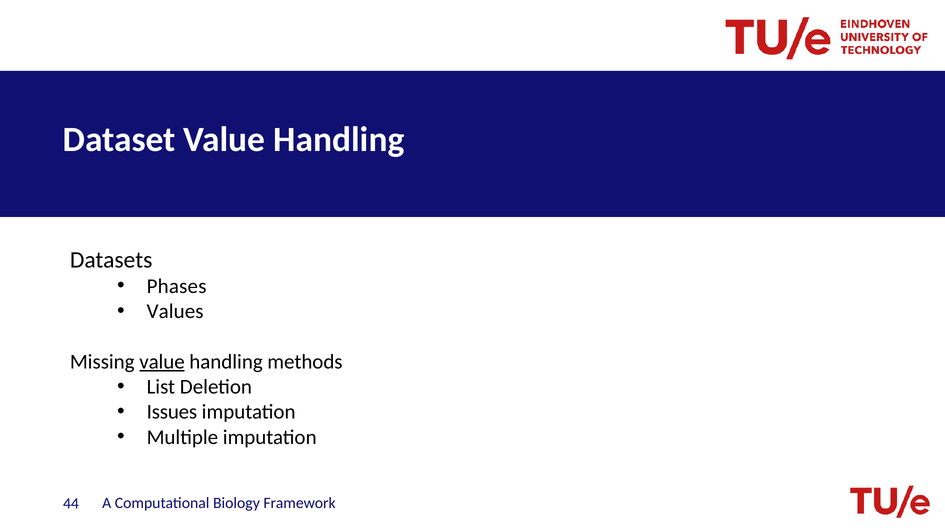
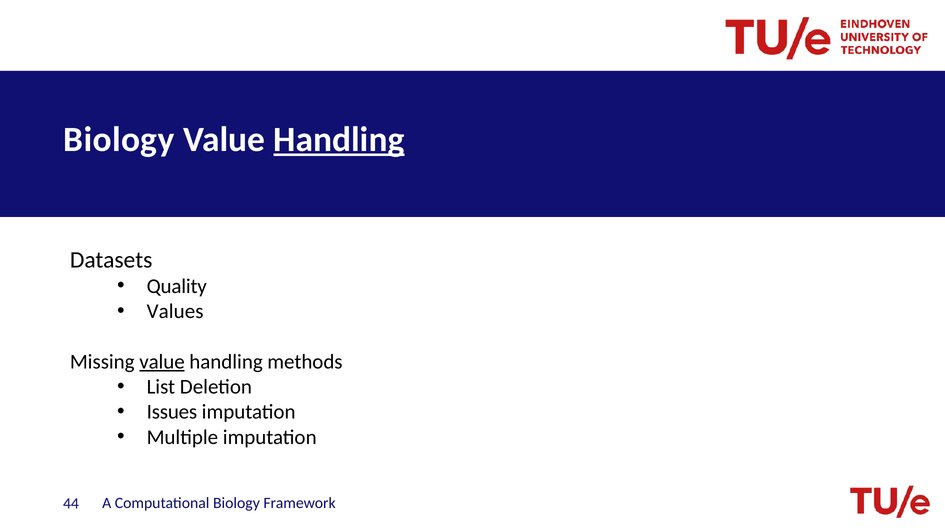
Dataset at (119, 140): Dataset -> Biology
Handling at (339, 140) underline: none -> present
Phases: Phases -> Quality
